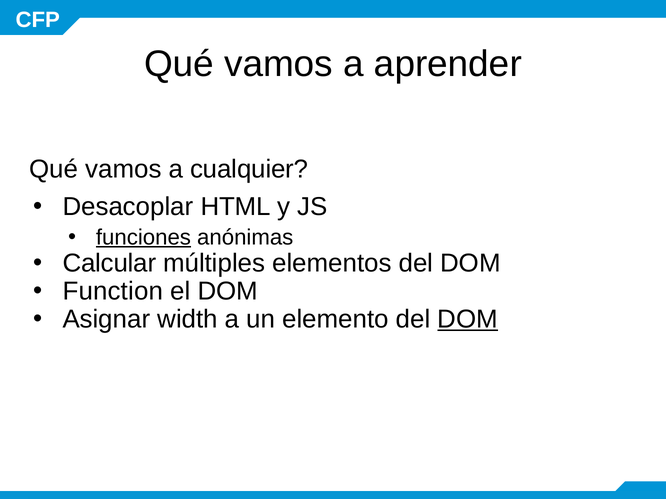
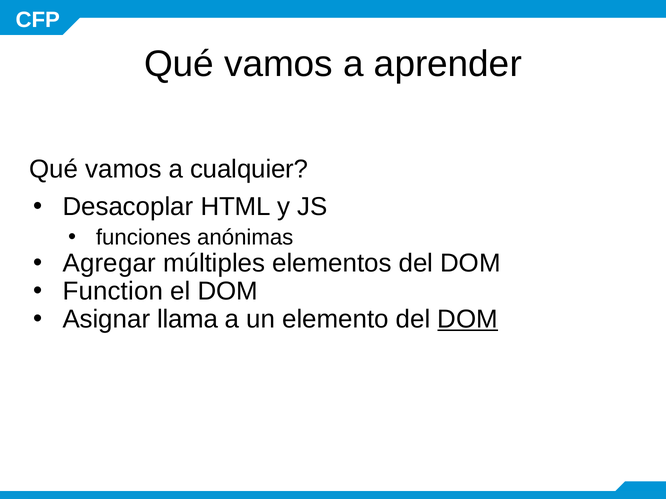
funciones underline: present -> none
Calcular: Calcular -> Agregar
width: width -> llama
